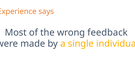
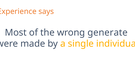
feedback: feedback -> generate
